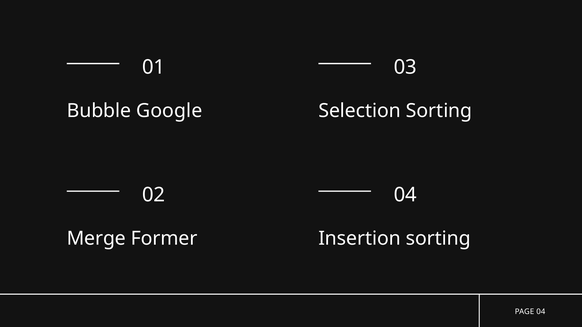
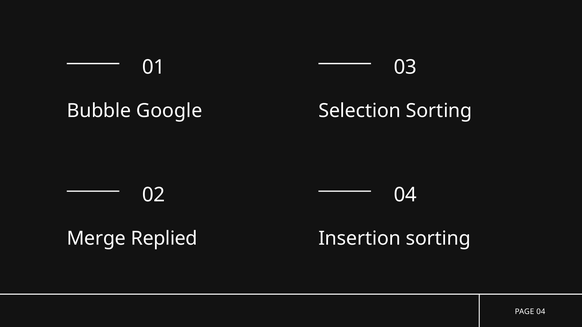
Former: Former -> Replied
